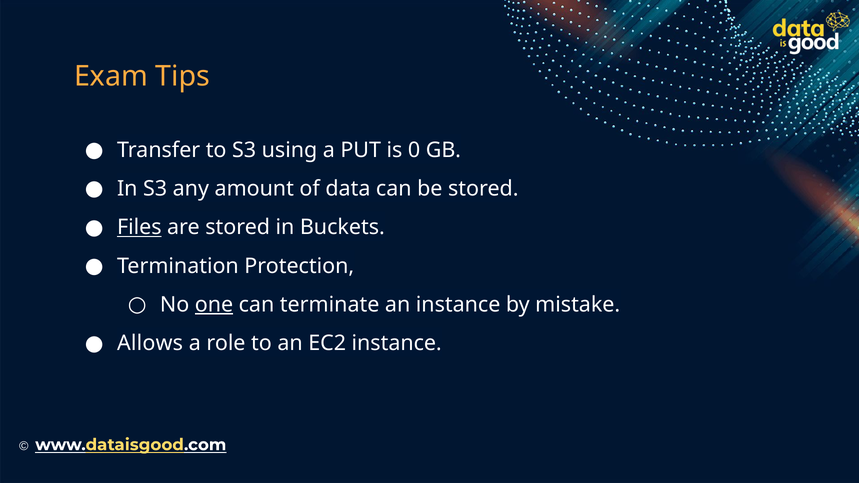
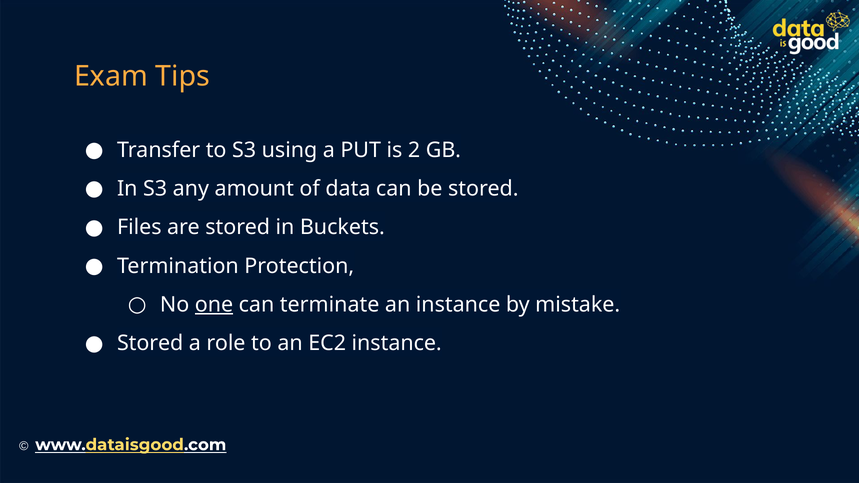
0: 0 -> 2
Files underline: present -> none
Allows at (150, 343): Allows -> Stored
